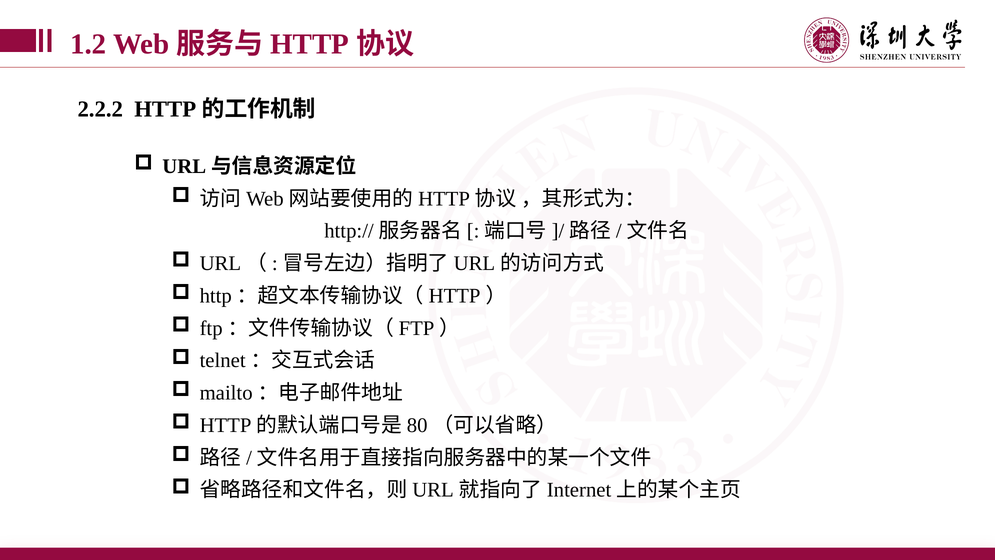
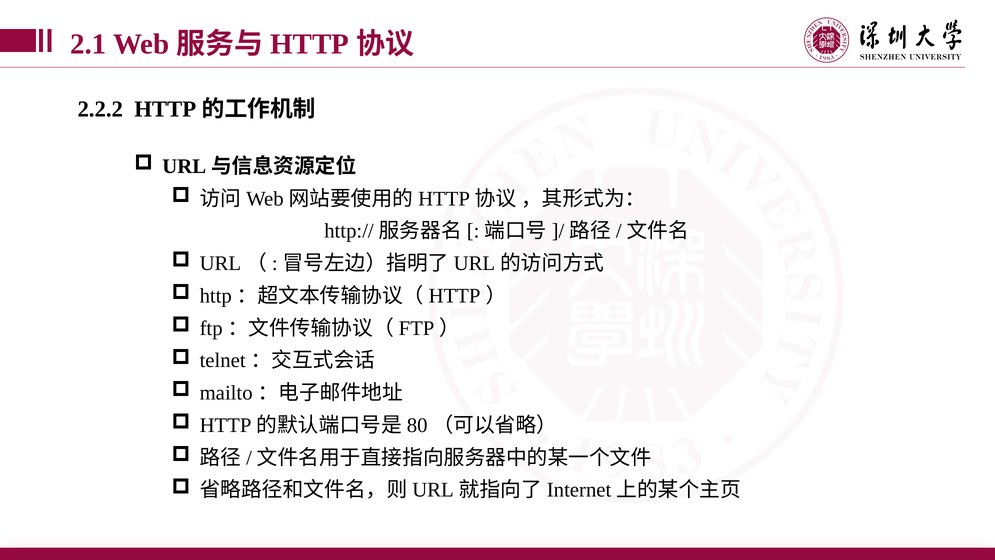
1.2: 1.2 -> 2.1
